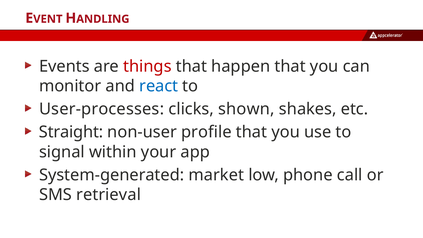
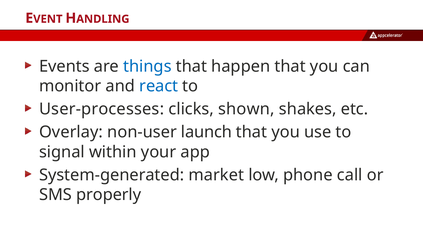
things colour: red -> blue
Straight: Straight -> Overlay
profile: profile -> launch
retrieval: retrieval -> properly
